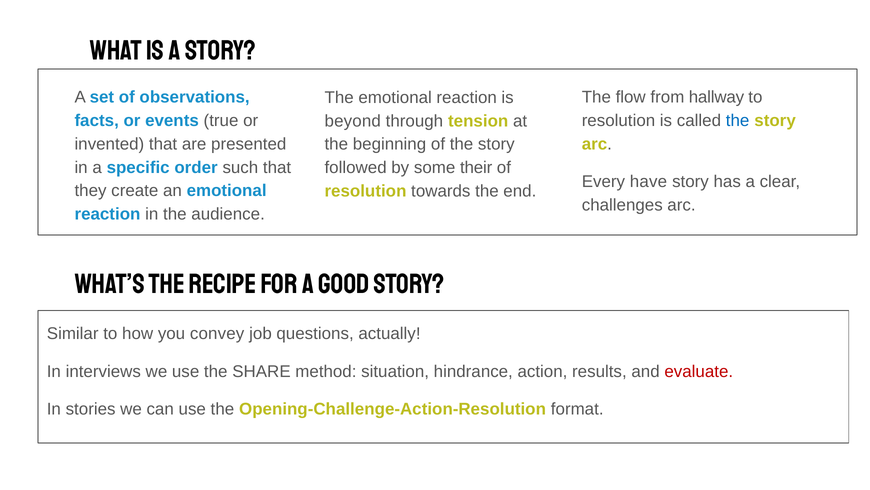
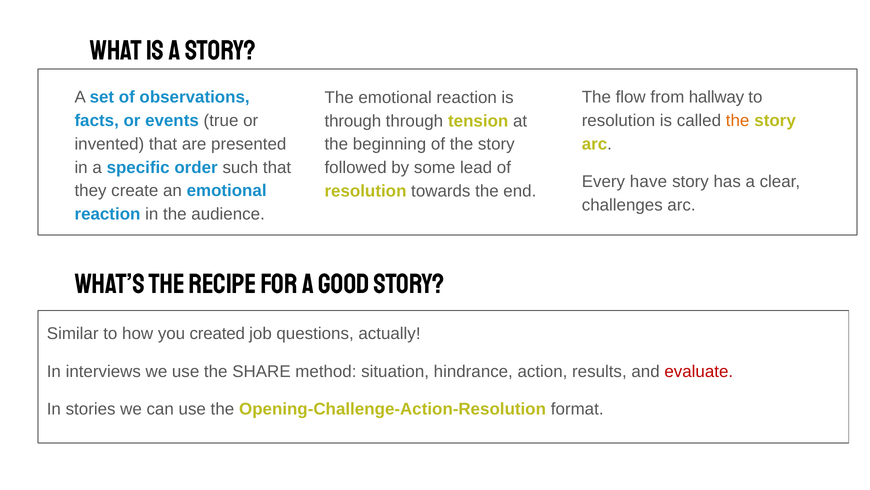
the at (738, 121) colour: blue -> orange
beyond at (353, 121): beyond -> through
their: their -> lead
convey: convey -> created
